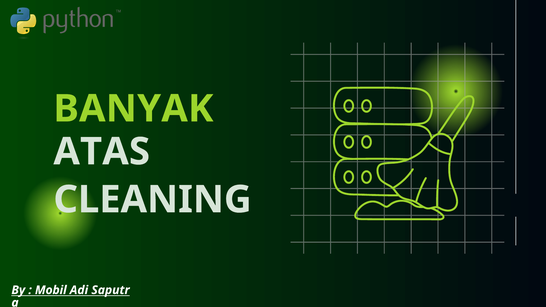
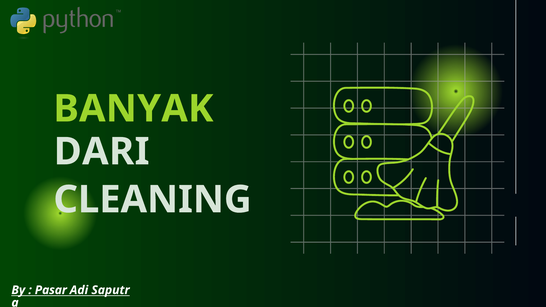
ATAS: ATAS -> DARI
Mobil: Mobil -> Pasar
